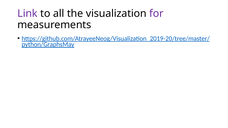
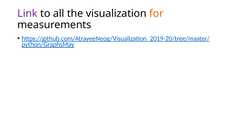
for colour: purple -> orange
